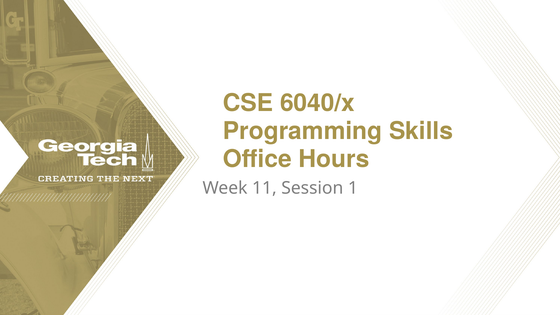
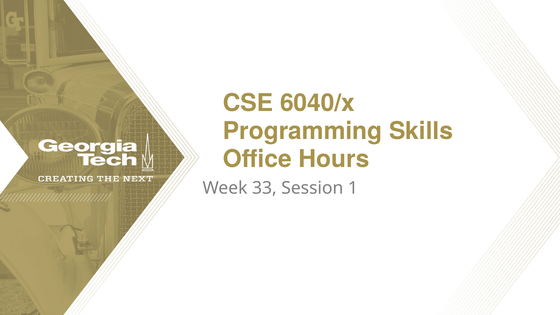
11: 11 -> 33
